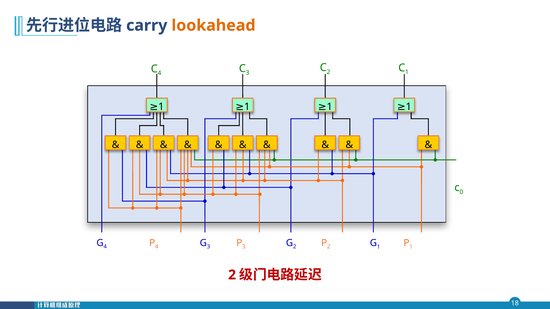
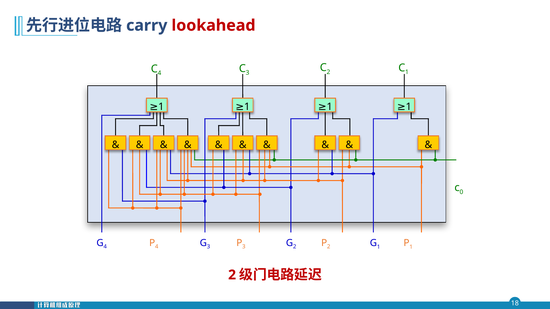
lookahead colour: orange -> red
